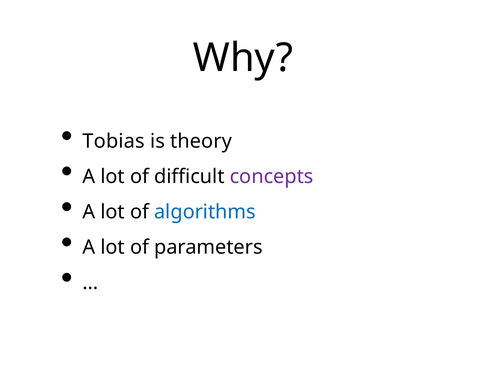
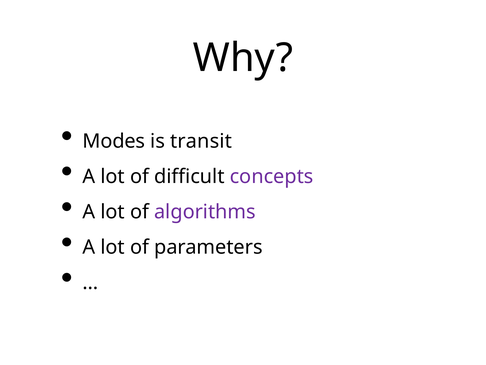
Tobias: Tobias -> Modes
theory: theory -> transit
algorithms colour: blue -> purple
